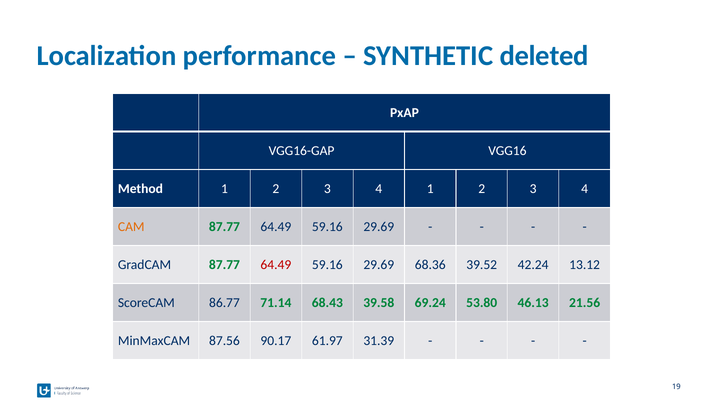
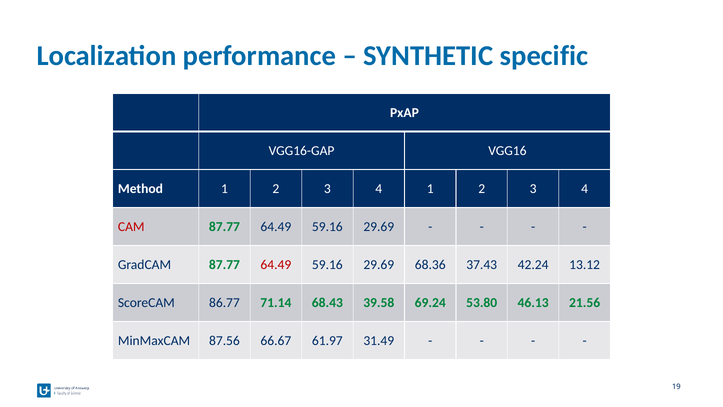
deleted: deleted -> specific
CAM colour: orange -> red
39.52: 39.52 -> 37.43
90.17: 90.17 -> 66.67
31.39: 31.39 -> 31.49
